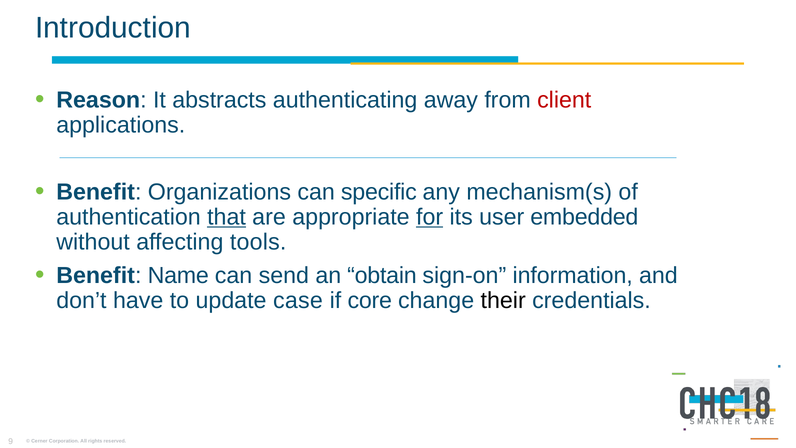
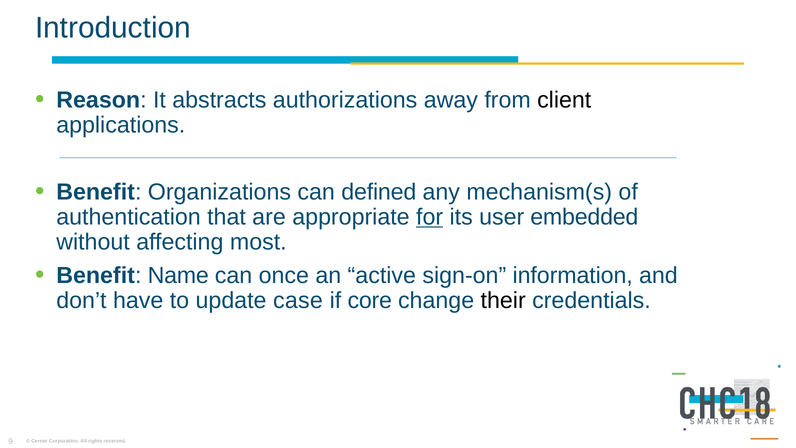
authenticating: authenticating -> authorizations
client colour: red -> black
specific: specific -> defined
that underline: present -> none
tools: tools -> most
send: send -> once
obtain: obtain -> active
